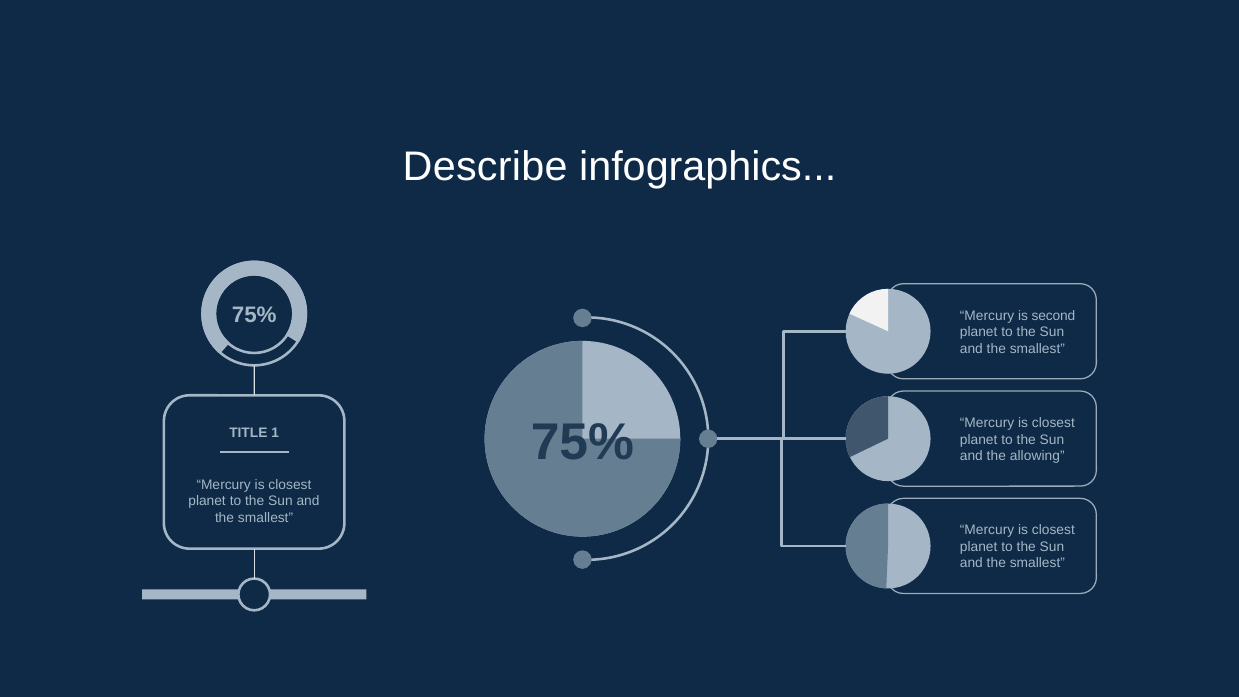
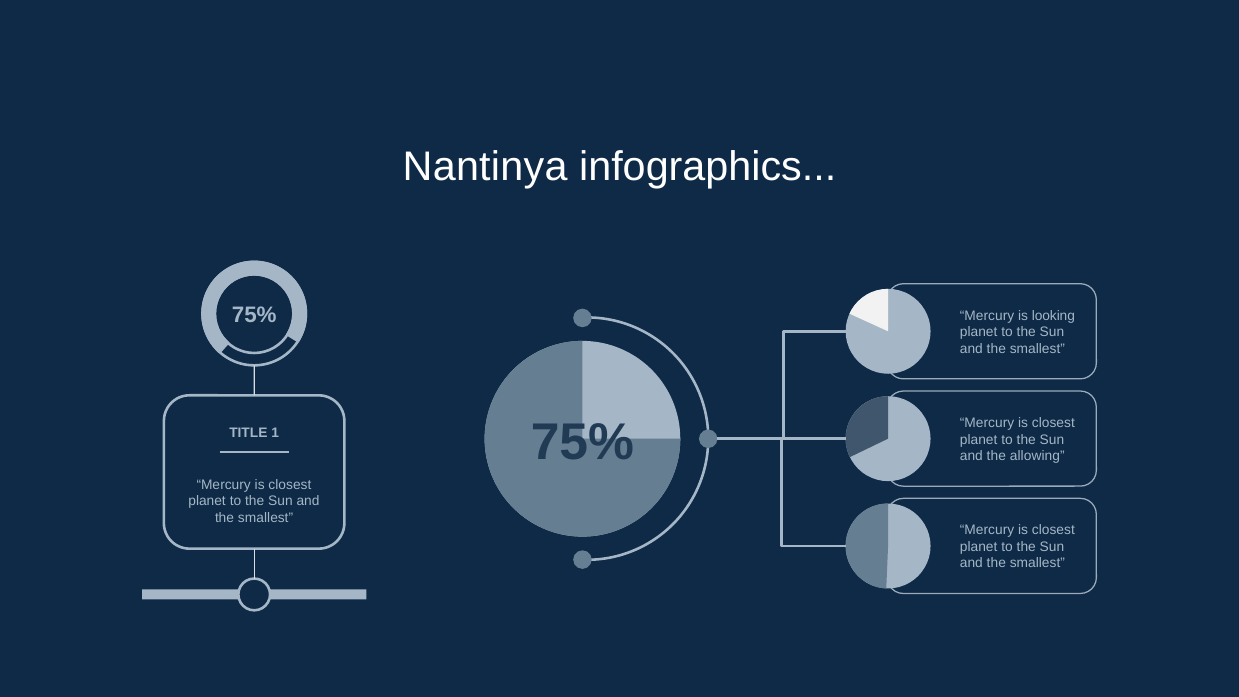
Describe: Describe -> Nantinya
second: second -> looking
